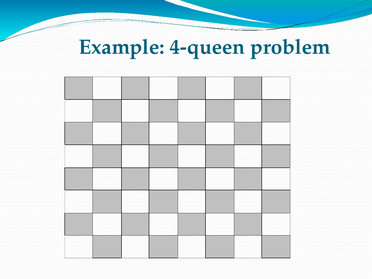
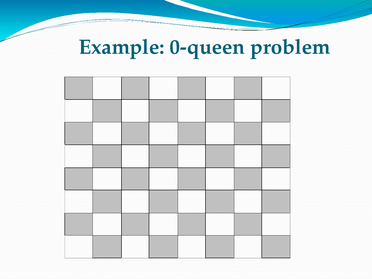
4-queen: 4-queen -> 0-queen
